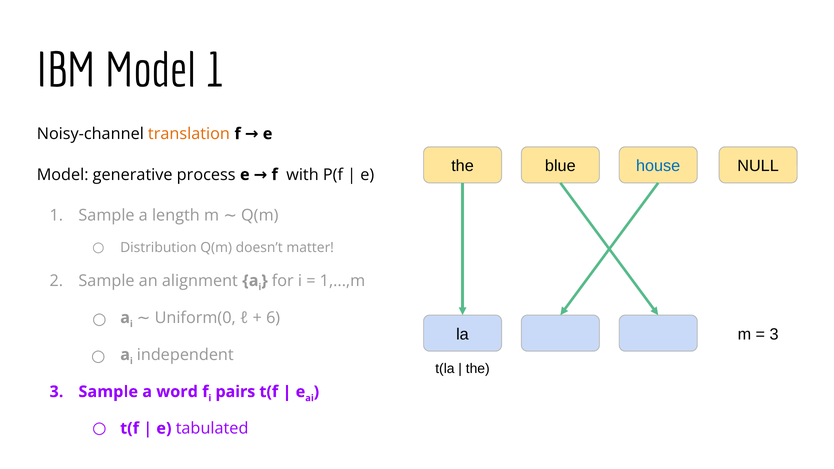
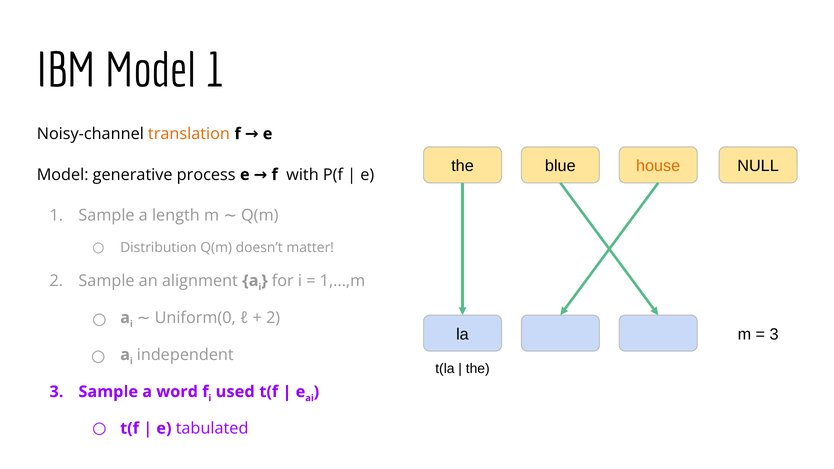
house colour: blue -> orange
6 at (273, 318): 6 -> 2
pairs: pairs -> used
